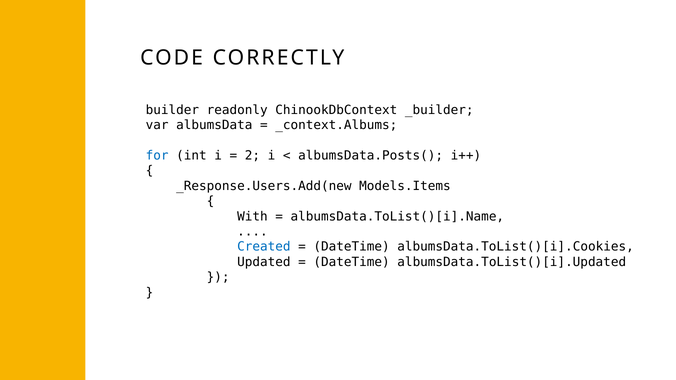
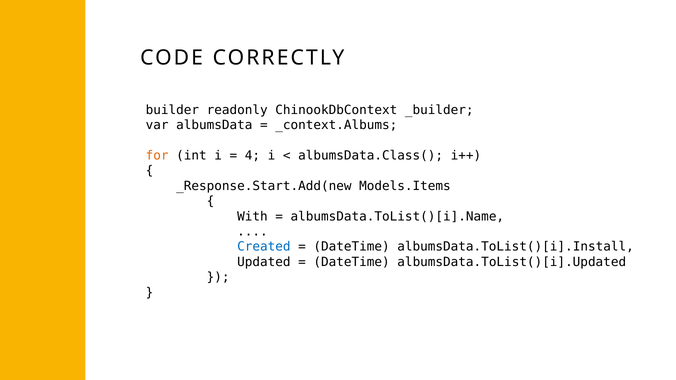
for colour: blue -> orange
2: 2 -> 4
albumsData.Posts(: albumsData.Posts( -> albumsData.Class(
_Response.Users.Add(new: _Response.Users.Add(new -> _Response.Start.Add(new
albumsData.ToList()[i].Cookies: albumsData.ToList()[i].Cookies -> albumsData.ToList()[i].Install
